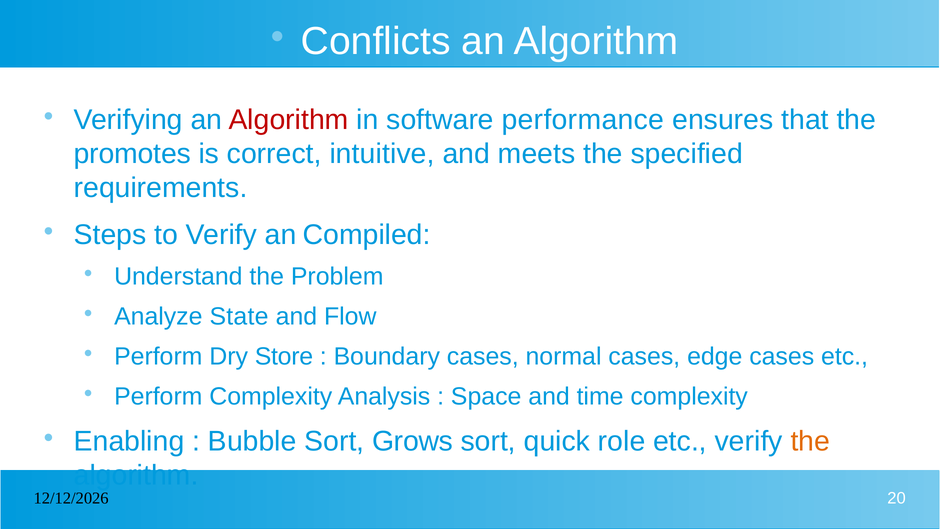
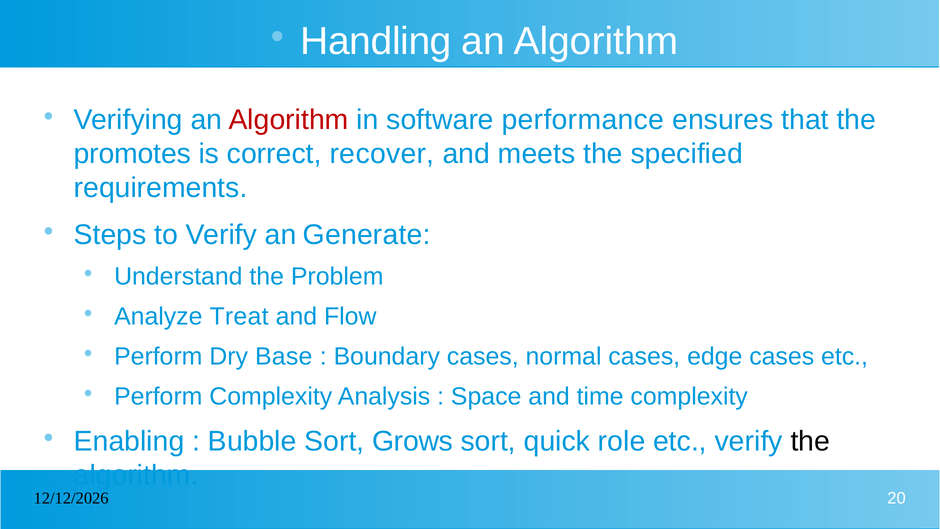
Conflicts: Conflicts -> Handling
intuitive: intuitive -> recover
Compiled: Compiled -> Generate
State: State -> Treat
Store: Store -> Base
the at (810, 441) colour: orange -> black
